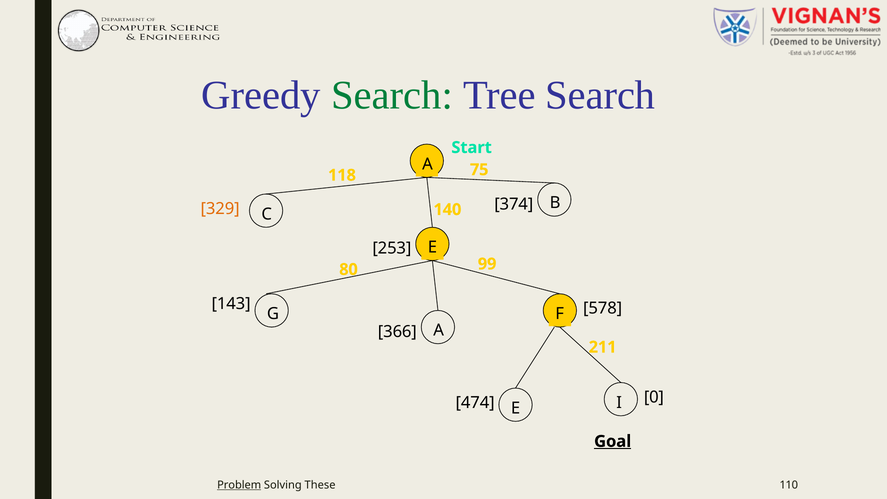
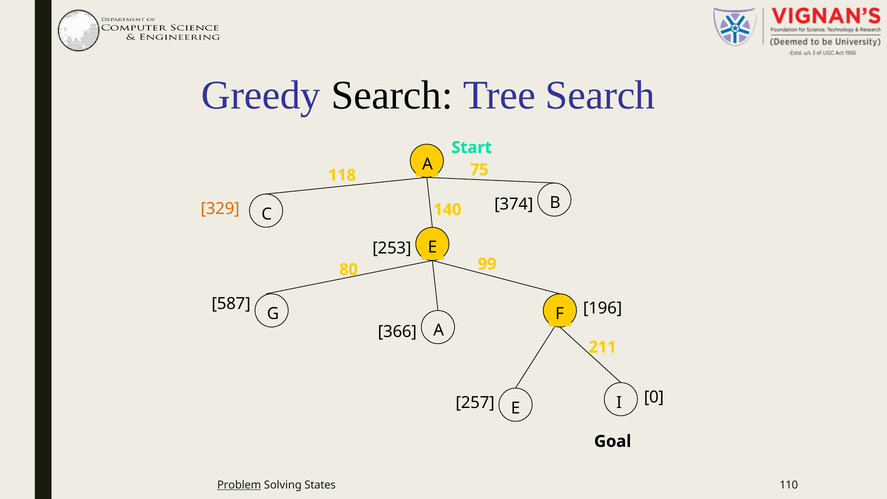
Search colour: green -> black
143: 143 -> 587
578: 578 -> 196
474: 474 -> 257
Goal underline: present -> none
These: These -> States
